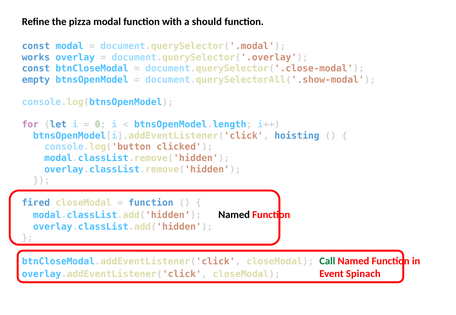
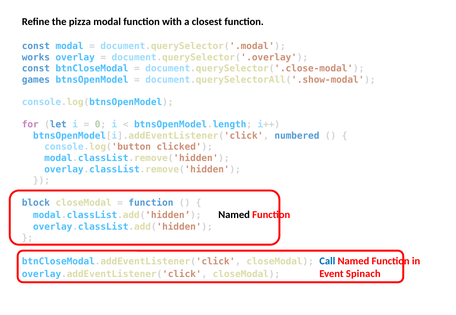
should: should -> closest
empty: empty -> games
hoisting: hoisting -> numbered
fired: fired -> block
Call colour: green -> blue
